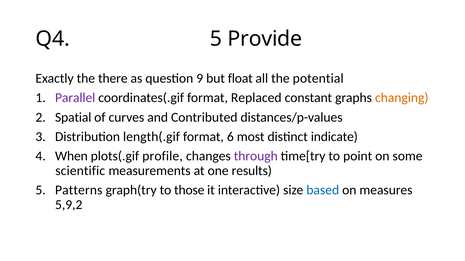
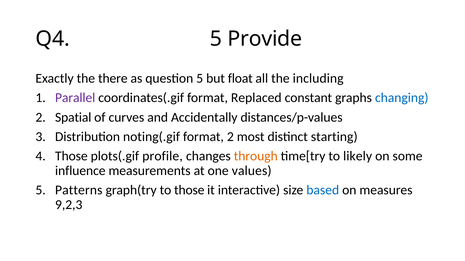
question 9: 9 -> 5
potential: potential -> including
changing colour: orange -> blue
Contributed: Contributed -> Accidentally
length(.gif: length(.gif -> noting(.gif
format 6: 6 -> 2
indicate: indicate -> starting
When at (71, 156): When -> Those
through colour: purple -> orange
point: point -> likely
scientific: scientific -> influence
results: results -> values
5,9,2: 5,9,2 -> 9,2,3
